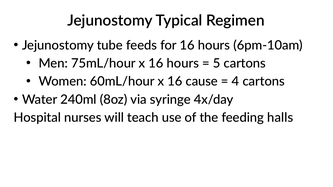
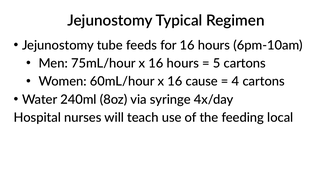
halls: halls -> local
